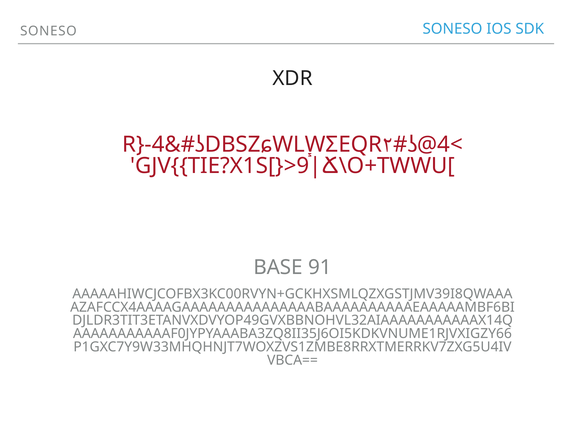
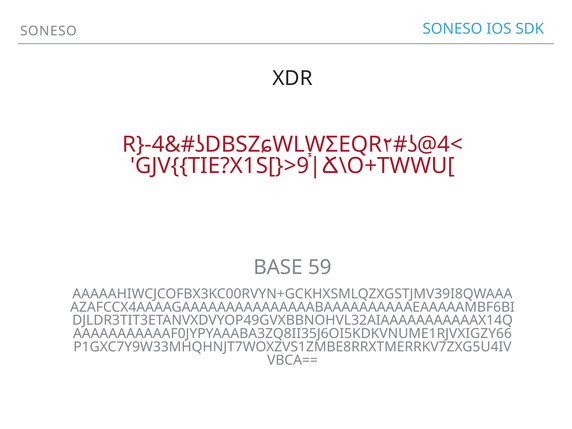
91: 91 -> 59
